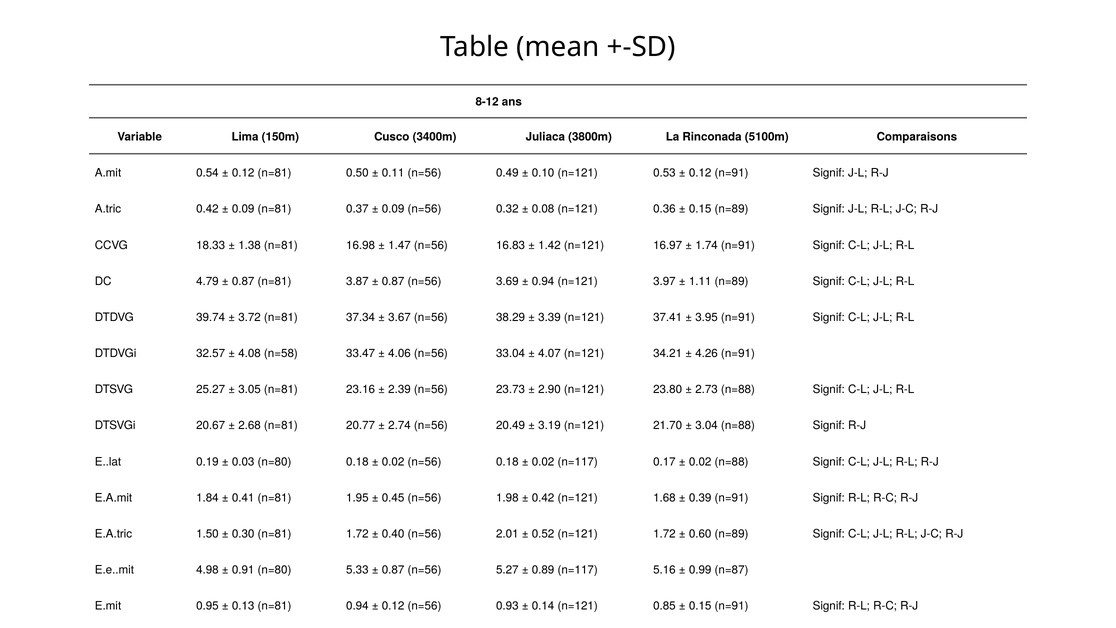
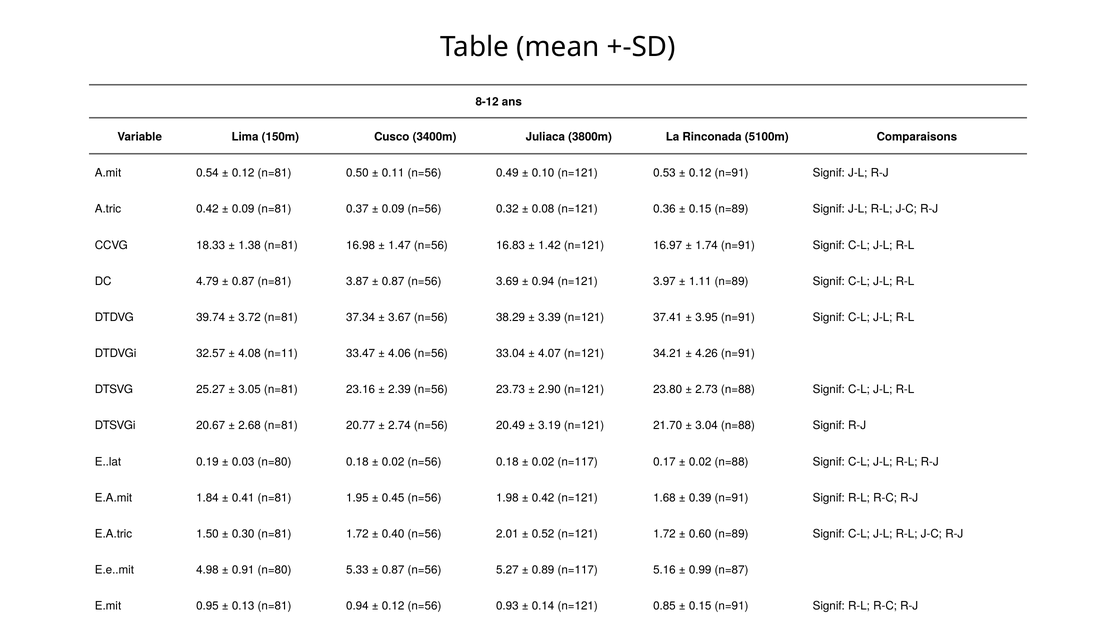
n=58: n=58 -> n=11
